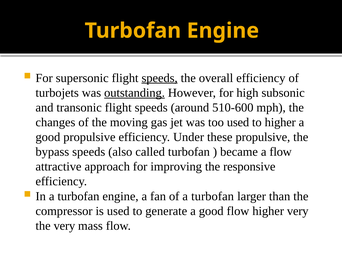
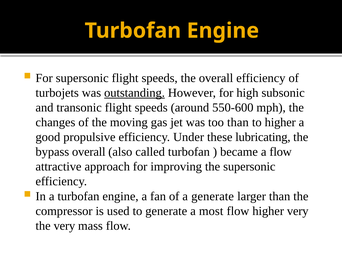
speeds at (160, 78) underline: present -> none
510-600: 510-600 -> 550-600
too used: used -> than
these propulsive: propulsive -> lubricating
bypass speeds: speeds -> overall
the responsive: responsive -> supersonic
of a turbofan: turbofan -> generate
generate a good: good -> most
